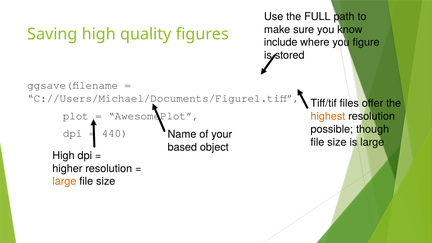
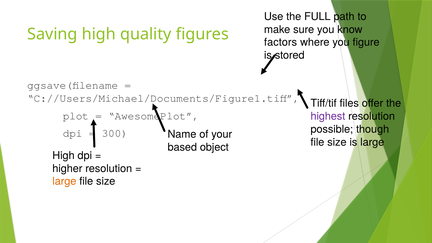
include: include -> factors
highest colour: orange -> purple
440: 440 -> 300
